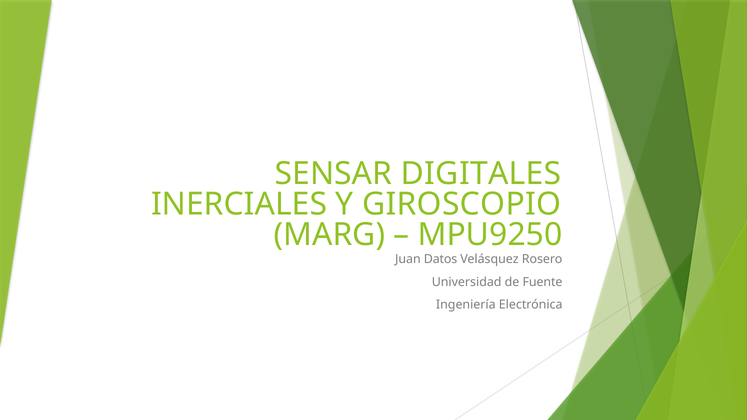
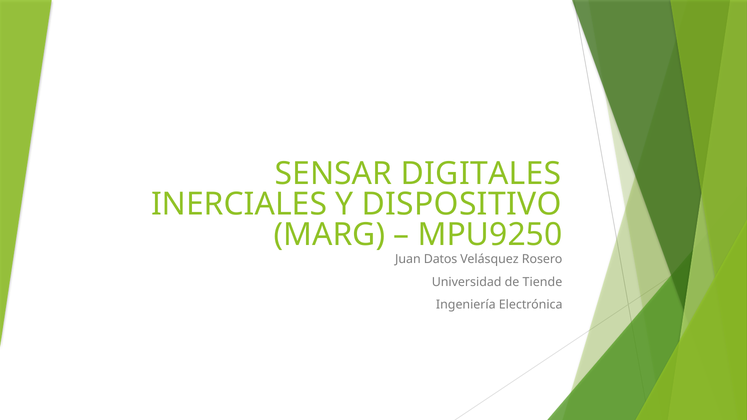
GIROSCOPIO: GIROSCOPIO -> DISPOSITIVO
Fuente: Fuente -> Tiende
